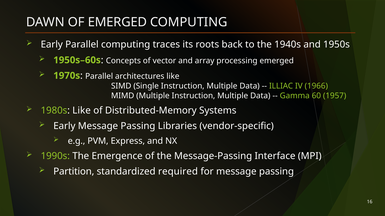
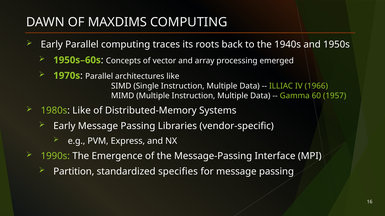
OF EMERGED: EMERGED -> MAXDIMS
required: required -> specifies
